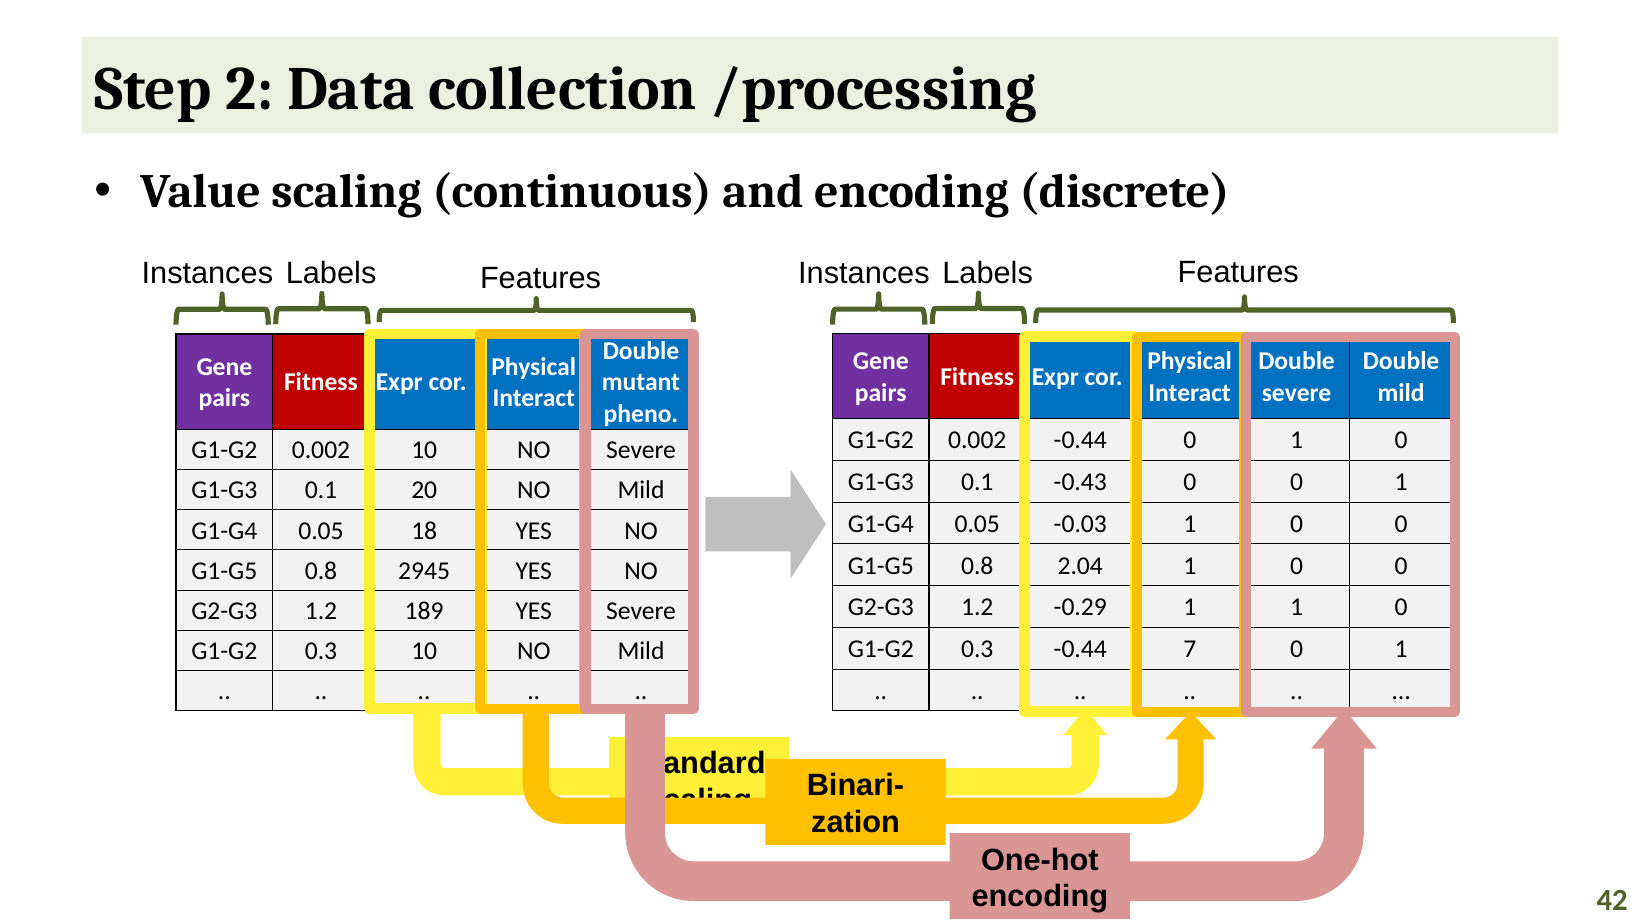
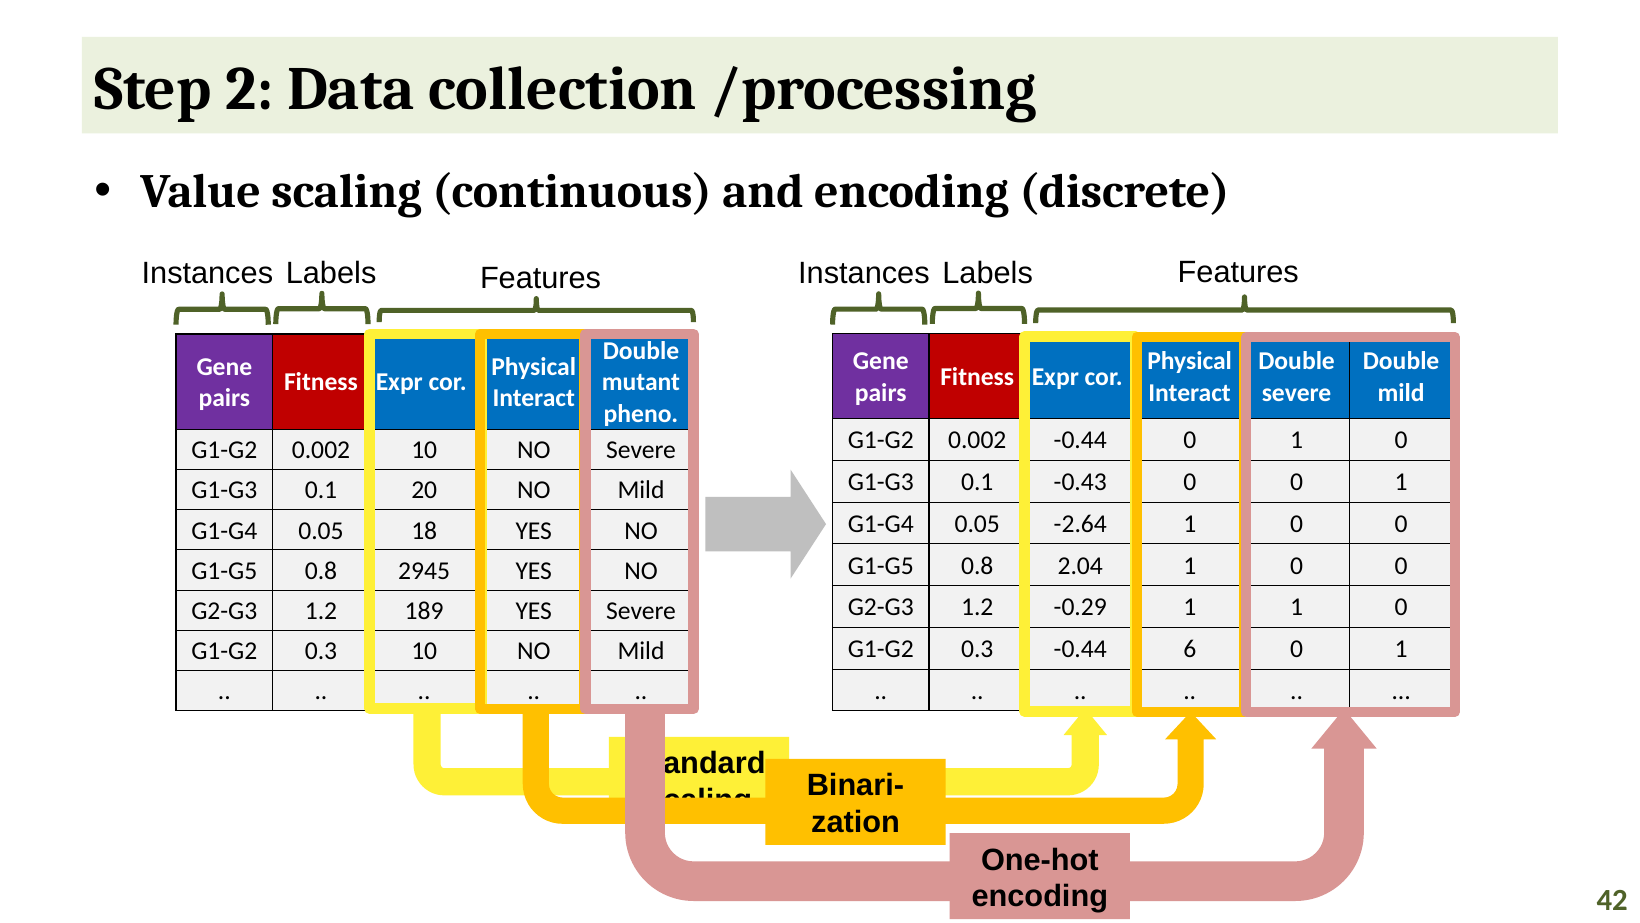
-0.03: -0.03 -> -2.64
7: 7 -> 6
